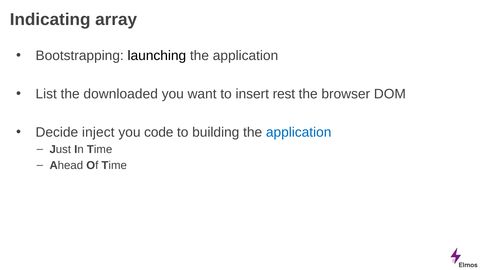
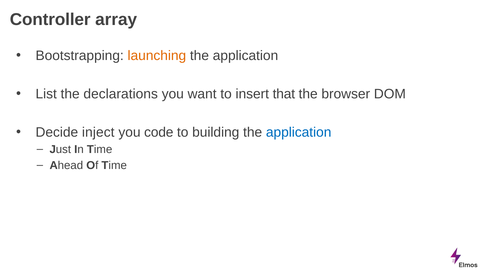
Indicating: Indicating -> Controller
launching colour: black -> orange
downloaded: downloaded -> declarations
rest: rest -> that
